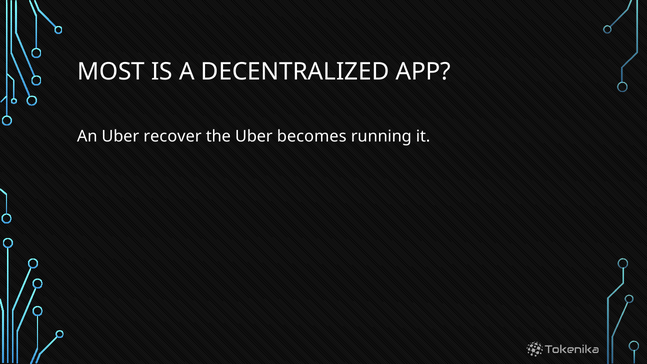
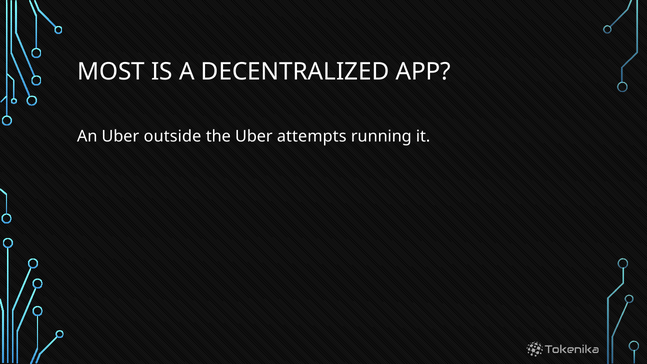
recover: recover -> outside
becomes: becomes -> attempts
